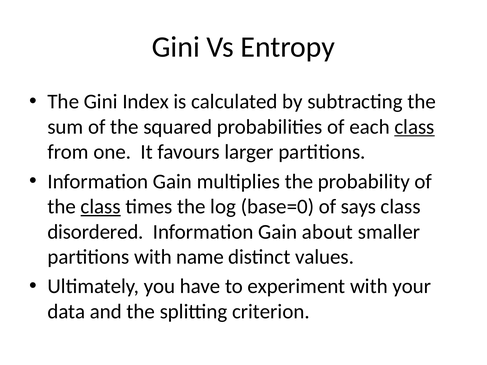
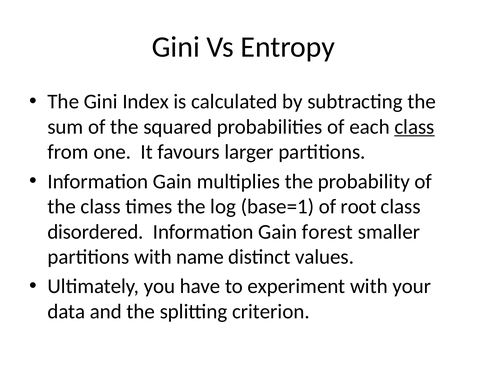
class at (101, 207) underline: present -> none
base=0: base=0 -> base=1
says: says -> root
about: about -> forest
